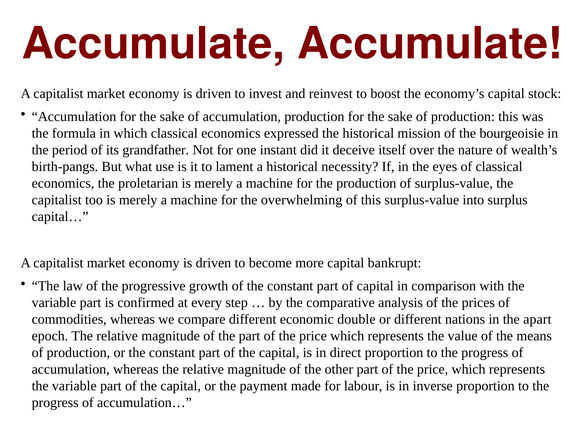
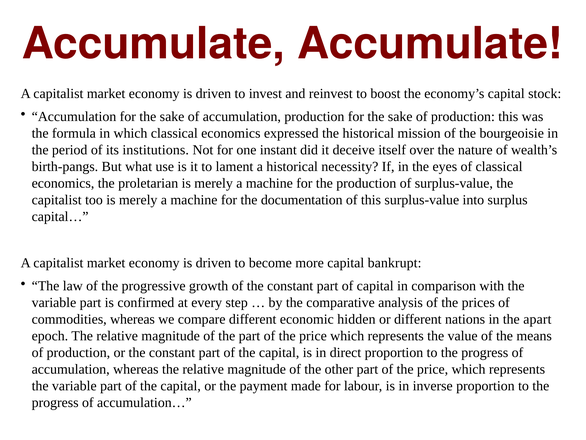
grandfather: grandfather -> institutions
overwhelming: overwhelming -> documentation
double: double -> hidden
